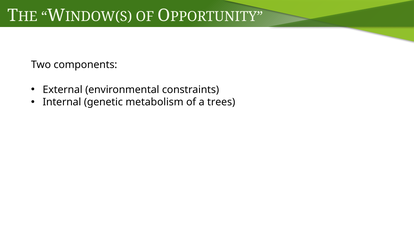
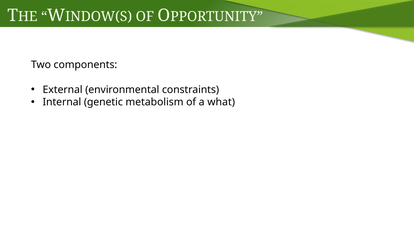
trees: trees -> what
